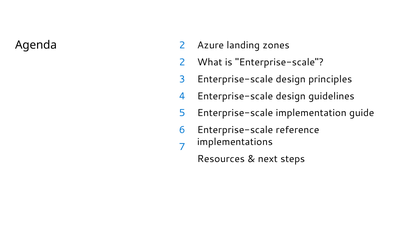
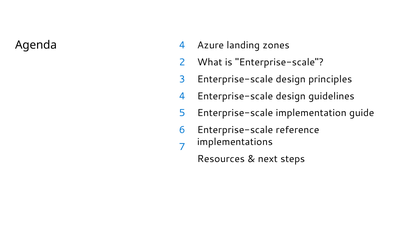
Agenda 2: 2 -> 4
